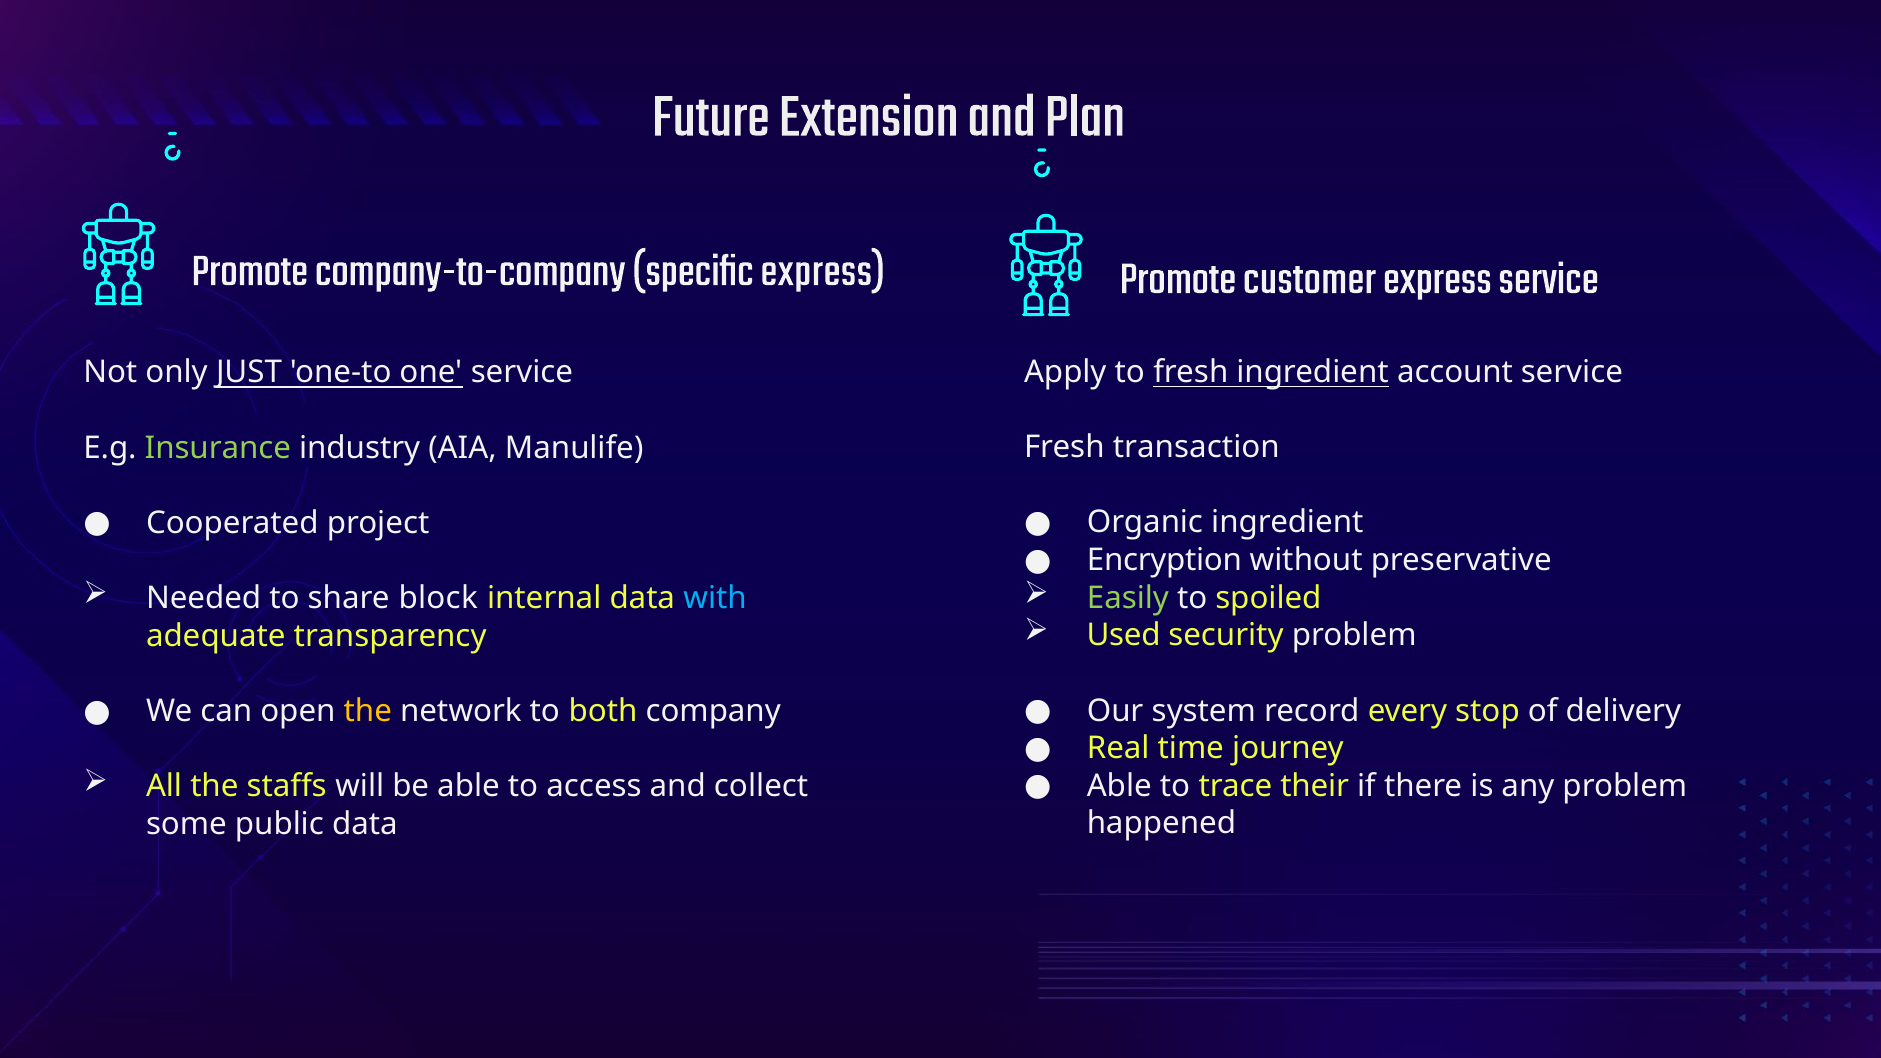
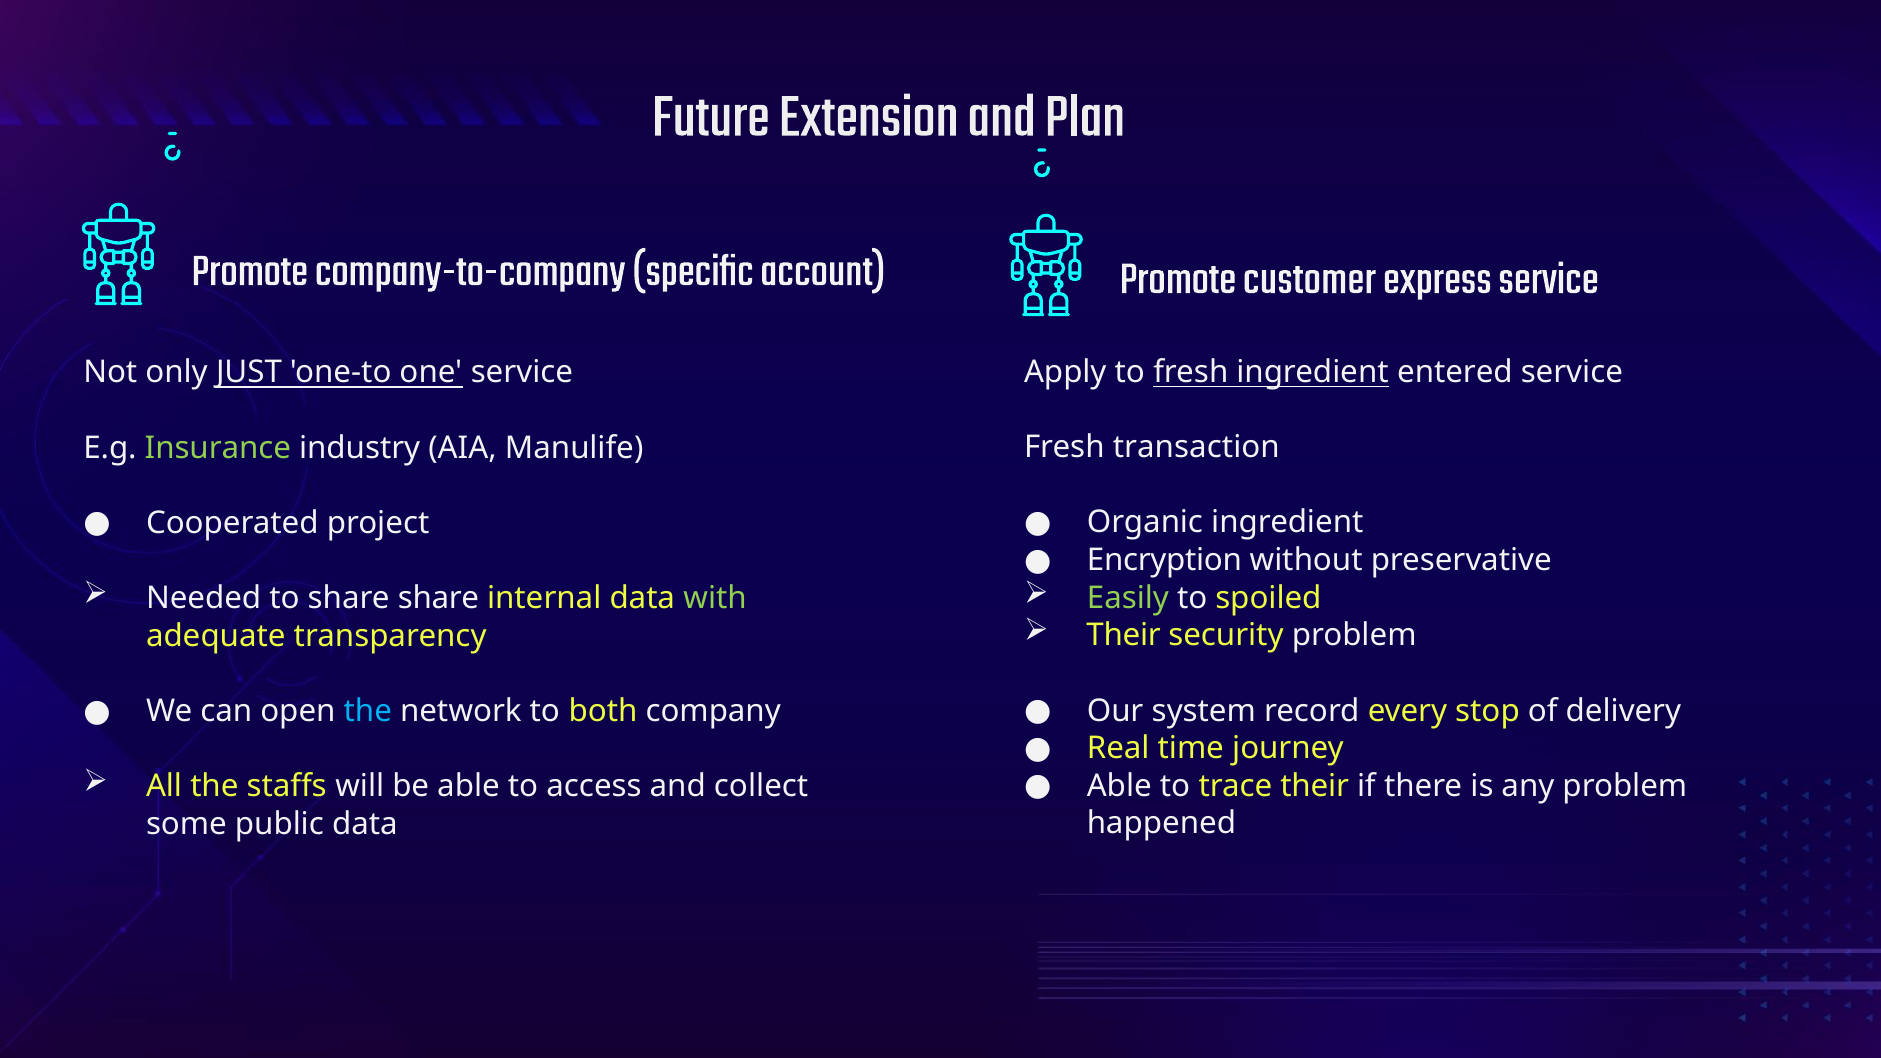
specific express: express -> account
account: account -> entered
share block: block -> share
with colour: light blue -> light green
Used at (1124, 635): Used -> Their
the at (368, 711) colour: yellow -> light blue
